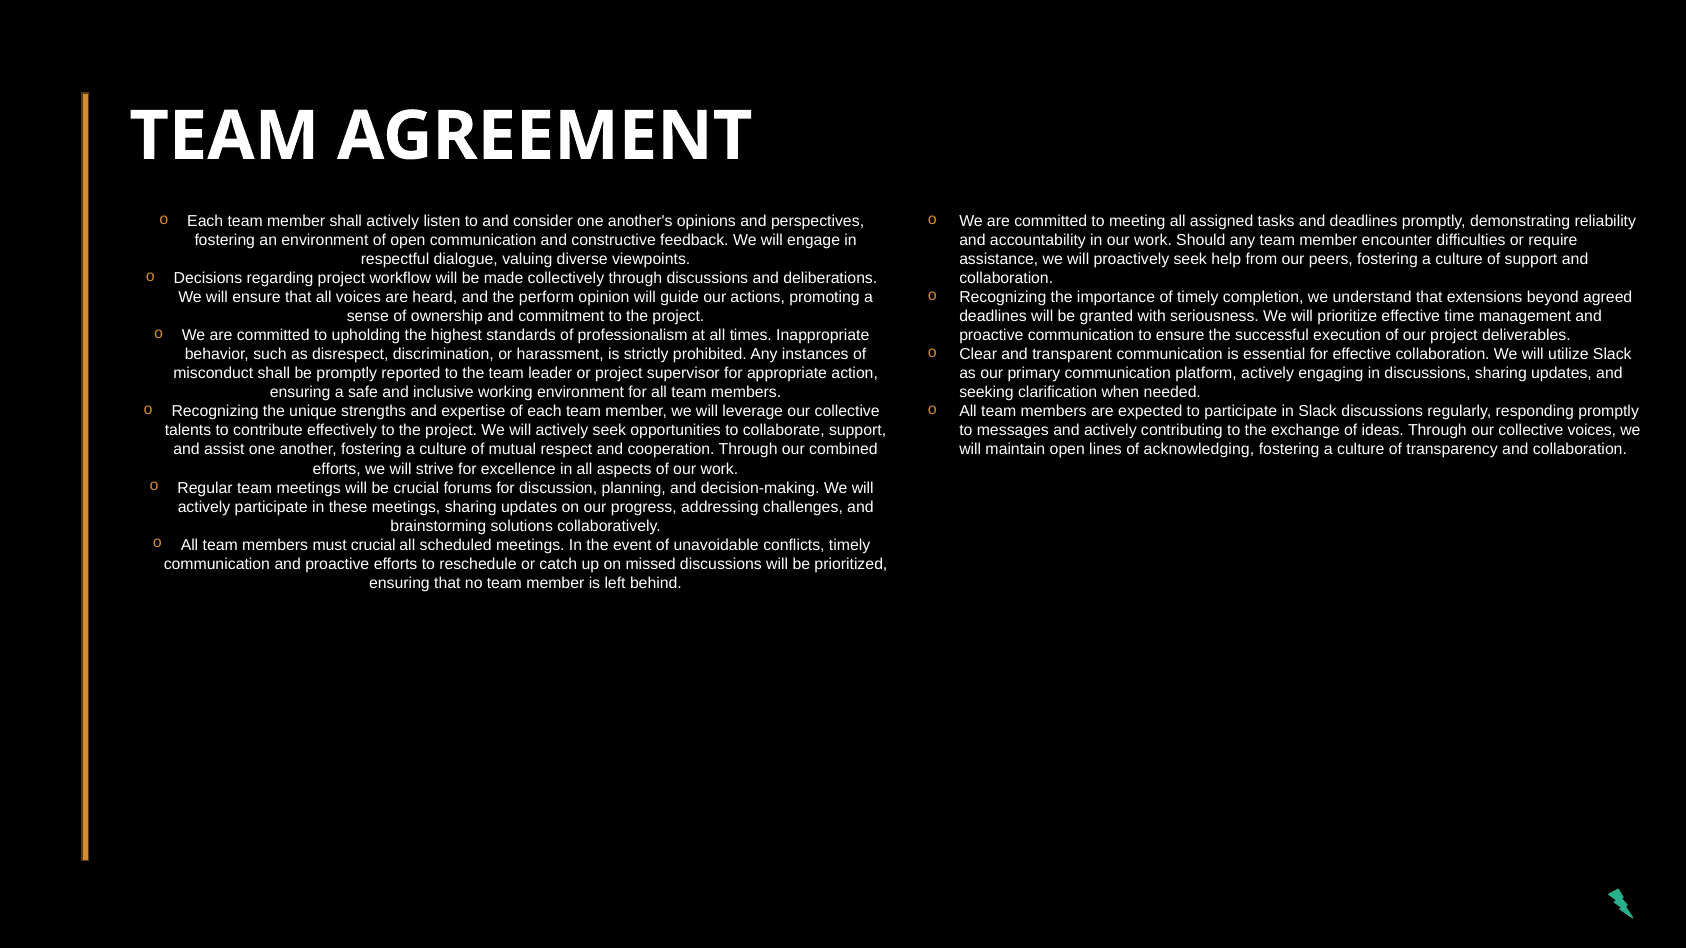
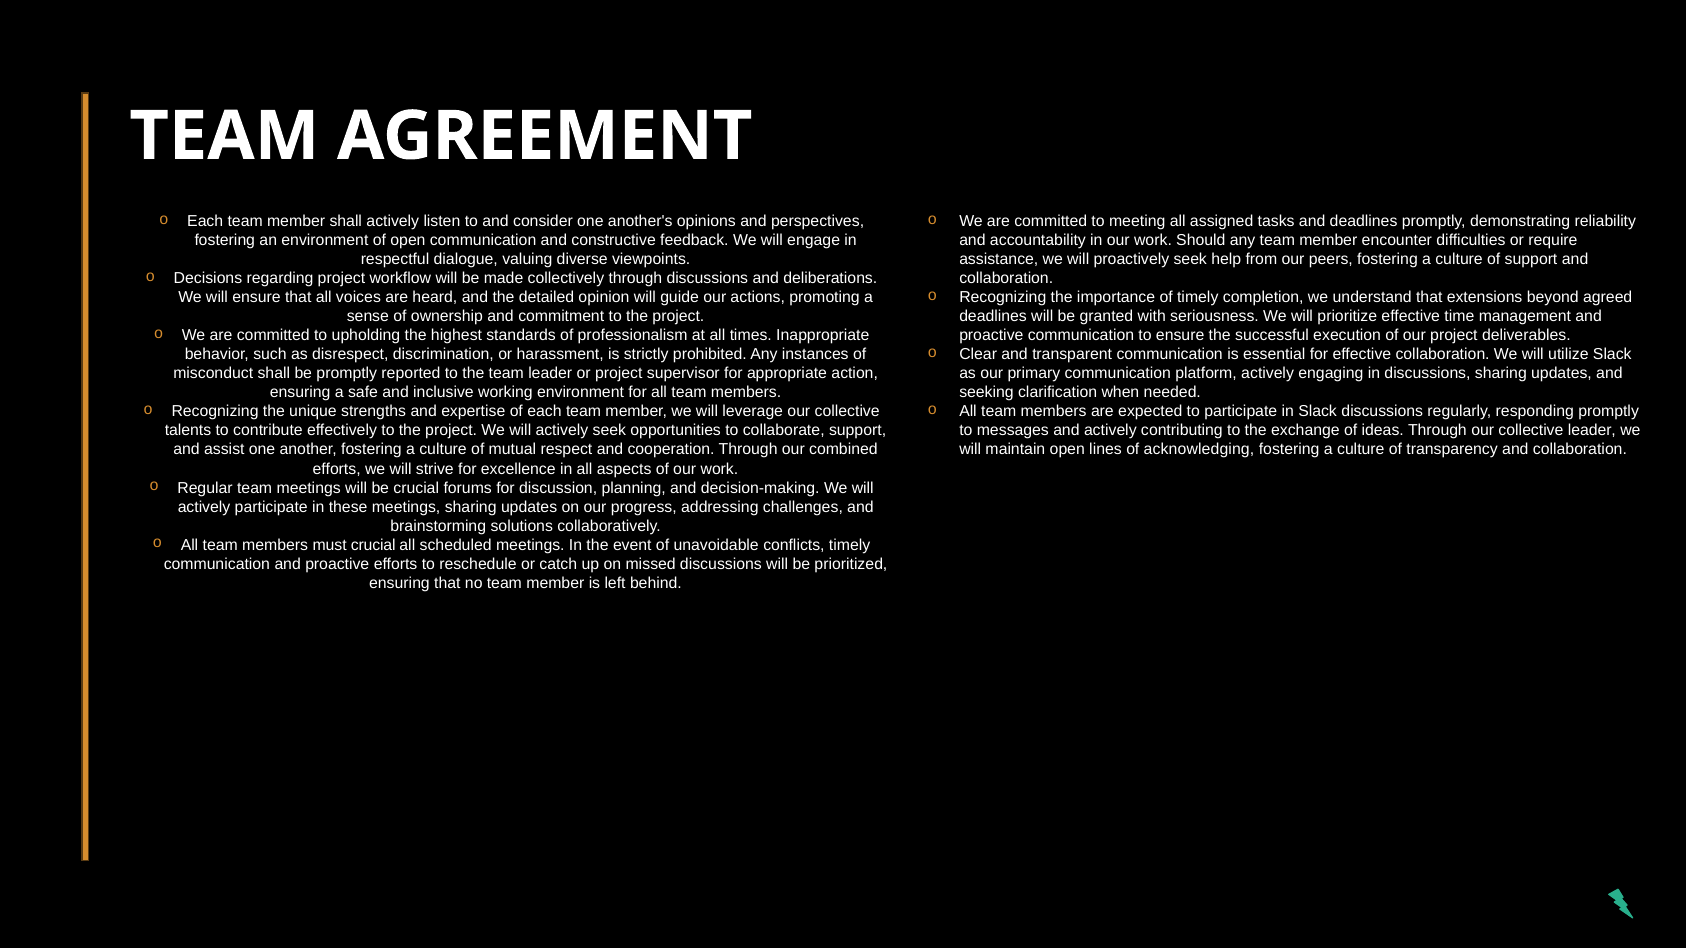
perform: perform -> detailed
collective voices: voices -> leader
